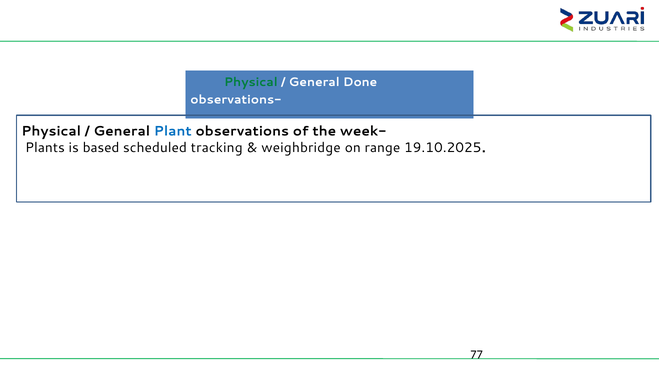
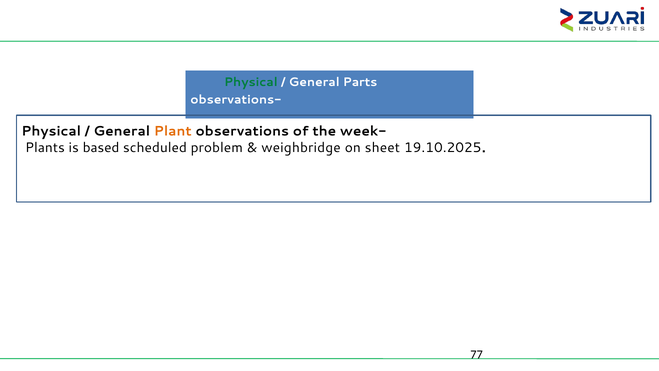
Done: Done -> Parts
Plant colour: blue -> orange
tracking: tracking -> problem
range: range -> sheet
